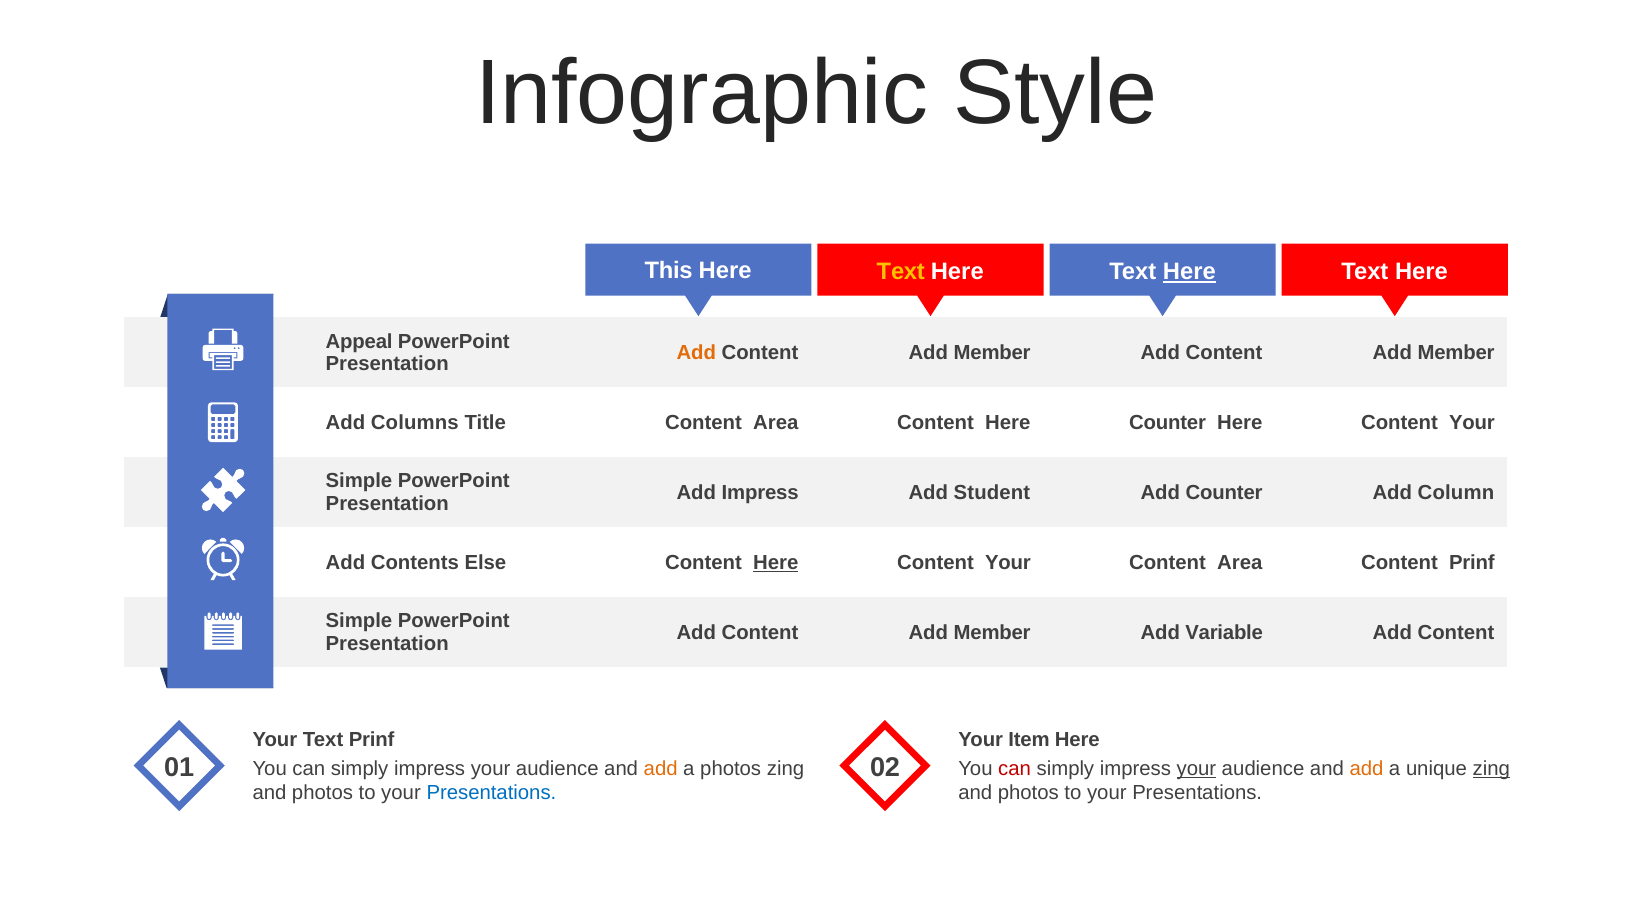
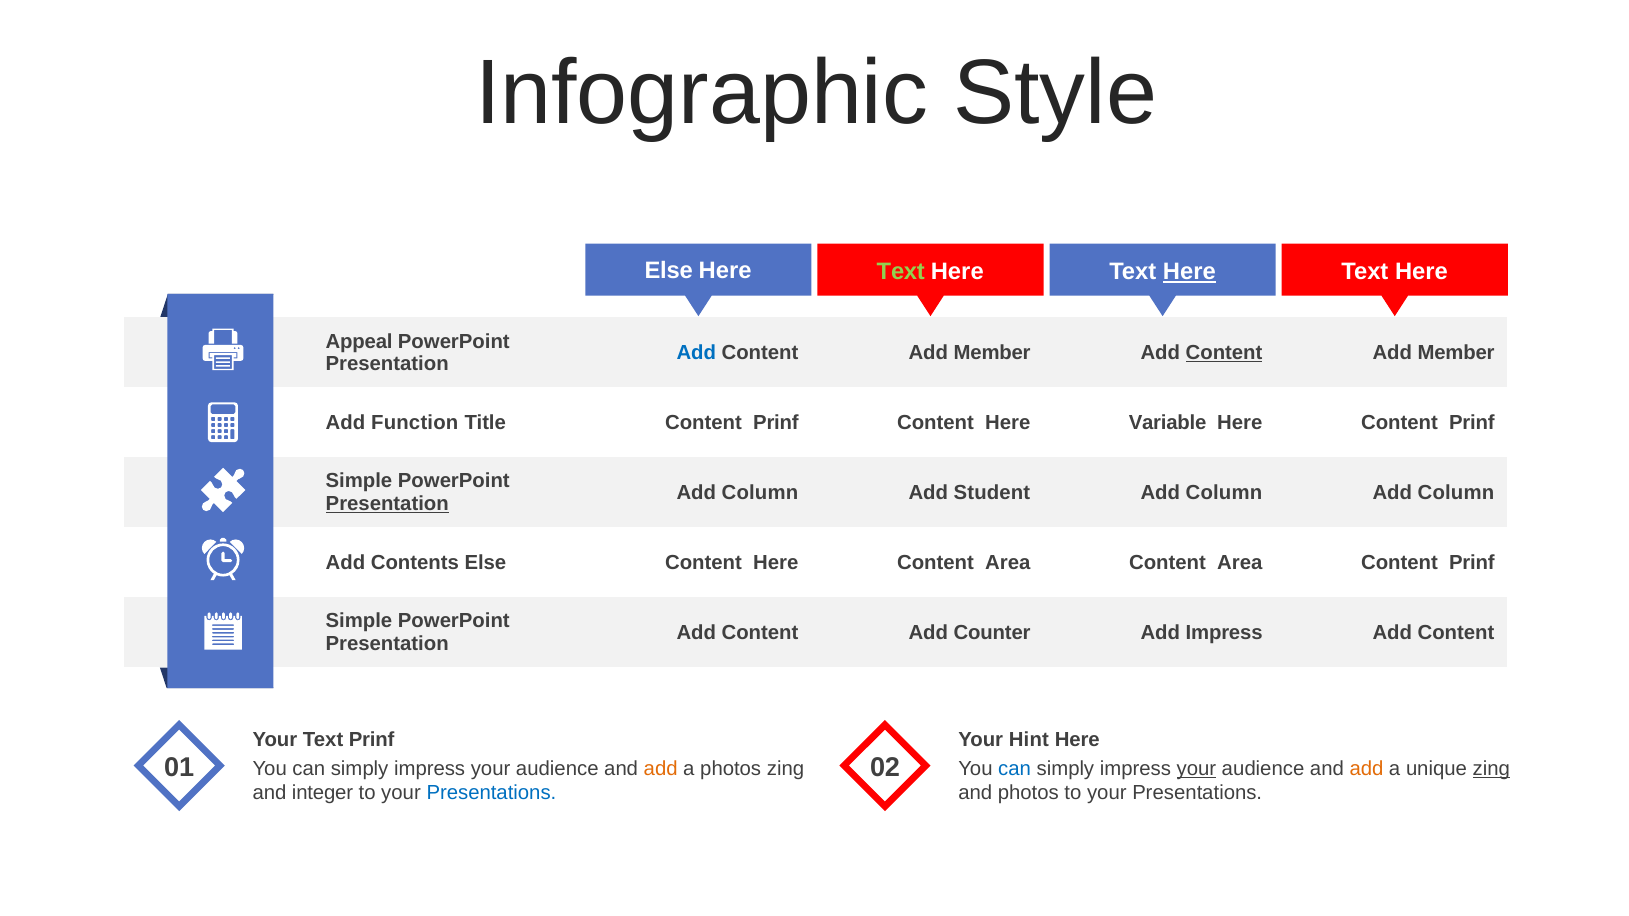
This at (669, 271): This -> Else
Text at (901, 272) colour: yellow -> light green
Add at (696, 353) colour: orange -> blue
Content at (1224, 353) underline: none -> present
Columns: Columns -> Function
Title Content Area: Area -> Prinf
Here Counter: Counter -> Variable
Your at (1472, 423): Your -> Prinf
Impress at (760, 493): Impress -> Column
Counter at (1224, 493): Counter -> Column
Presentation at (387, 504) underline: none -> present
Here at (776, 563) underline: present -> none
Your at (1008, 563): Your -> Area
Member at (992, 633): Member -> Counter
Add Variable: Variable -> Impress
Item: Item -> Hint
can at (1015, 769) colour: red -> blue
photos at (322, 793): photos -> integer
